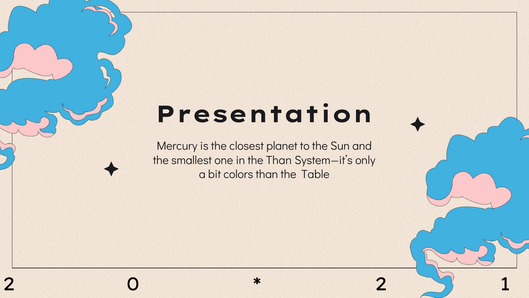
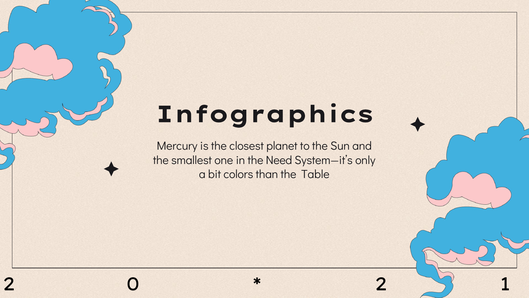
Presentation: Presentation -> Infographics
the Than: Than -> Need
